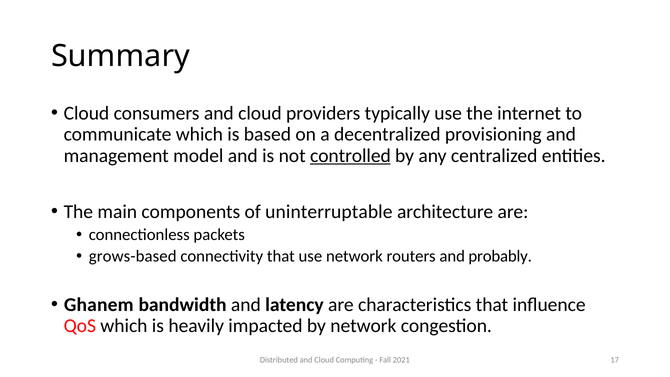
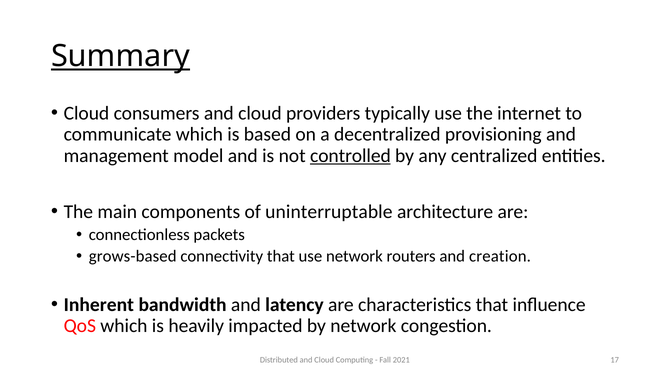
Summary underline: none -> present
probably: probably -> creation
Ghanem: Ghanem -> Inherent
